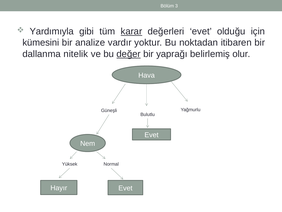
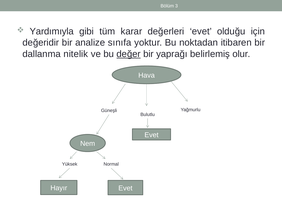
karar underline: present -> none
kümesini: kümesini -> değeridir
vardır: vardır -> sınıfa
